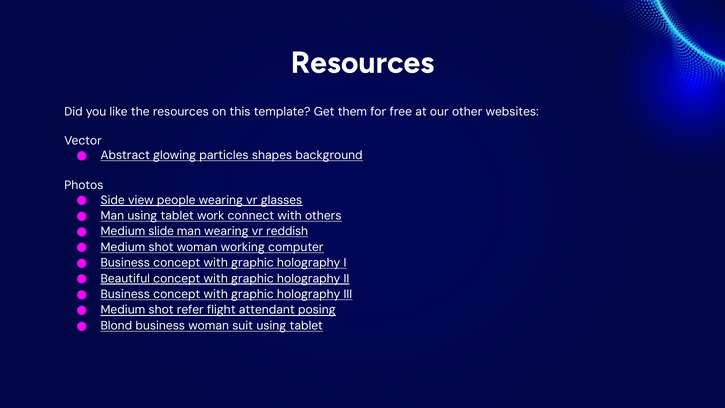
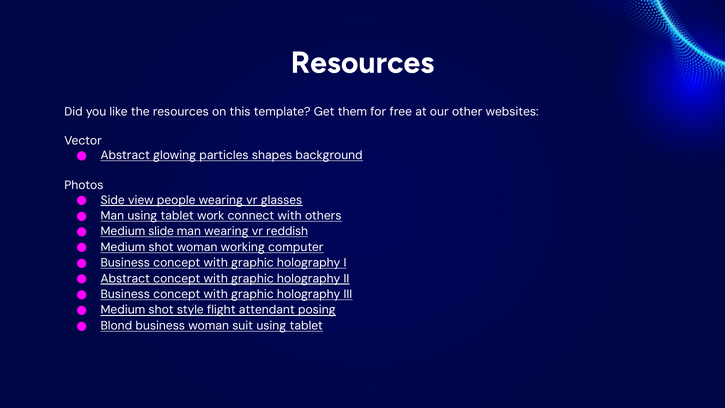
Beautiful at (125, 278): Beautiful -> Abstract
refer: refer -> style
